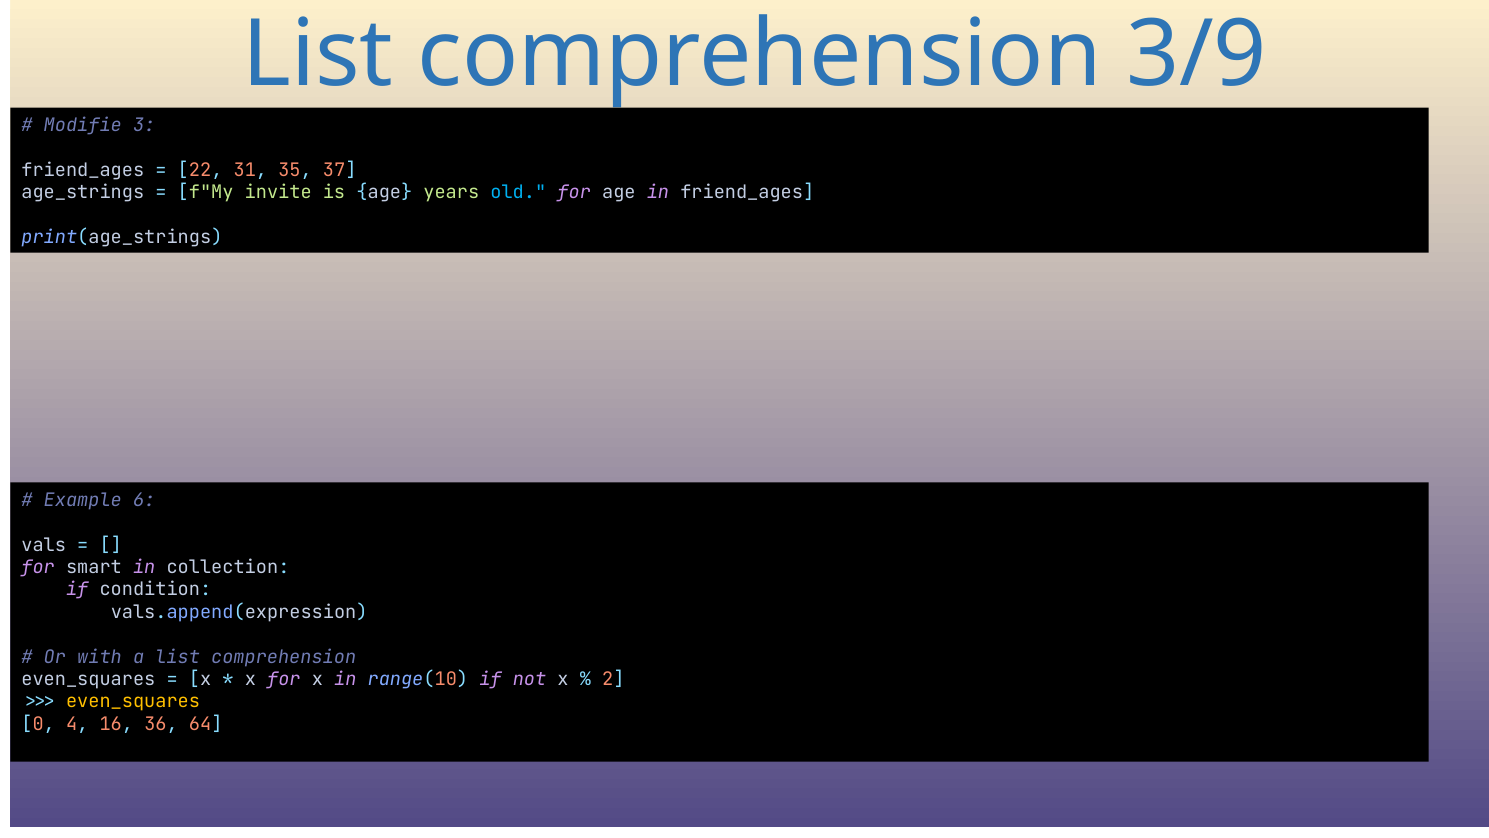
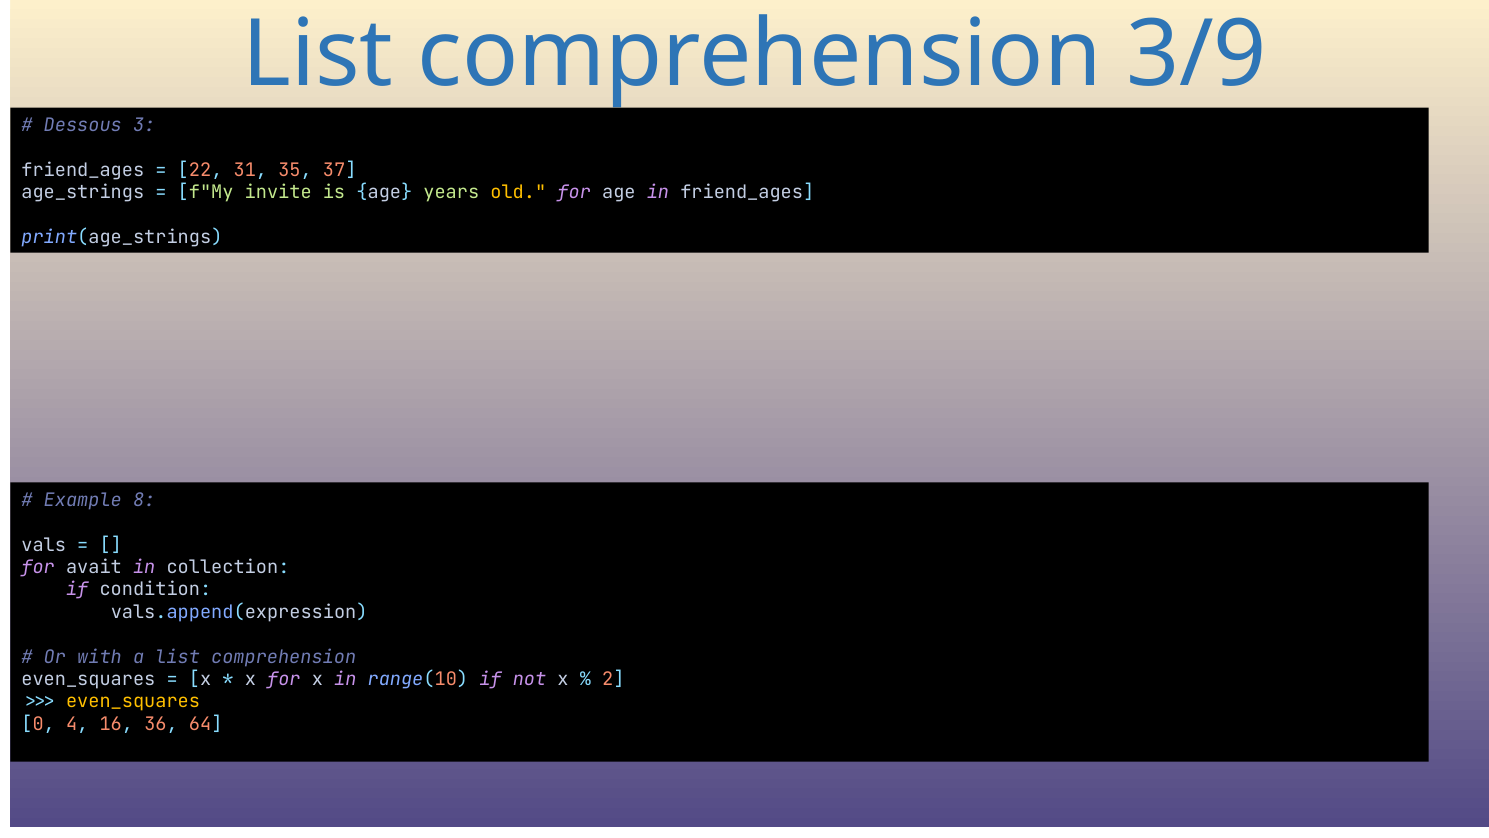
Modifie: Modifie -> Dessous
old colour: light blue -> yellow
6: 6 -> 8
smart: smart -> avait
